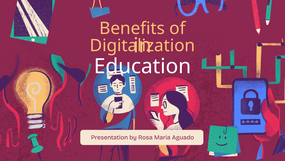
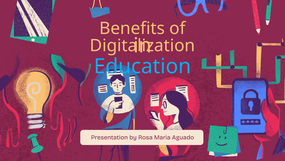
Education colour: white -> light blue
